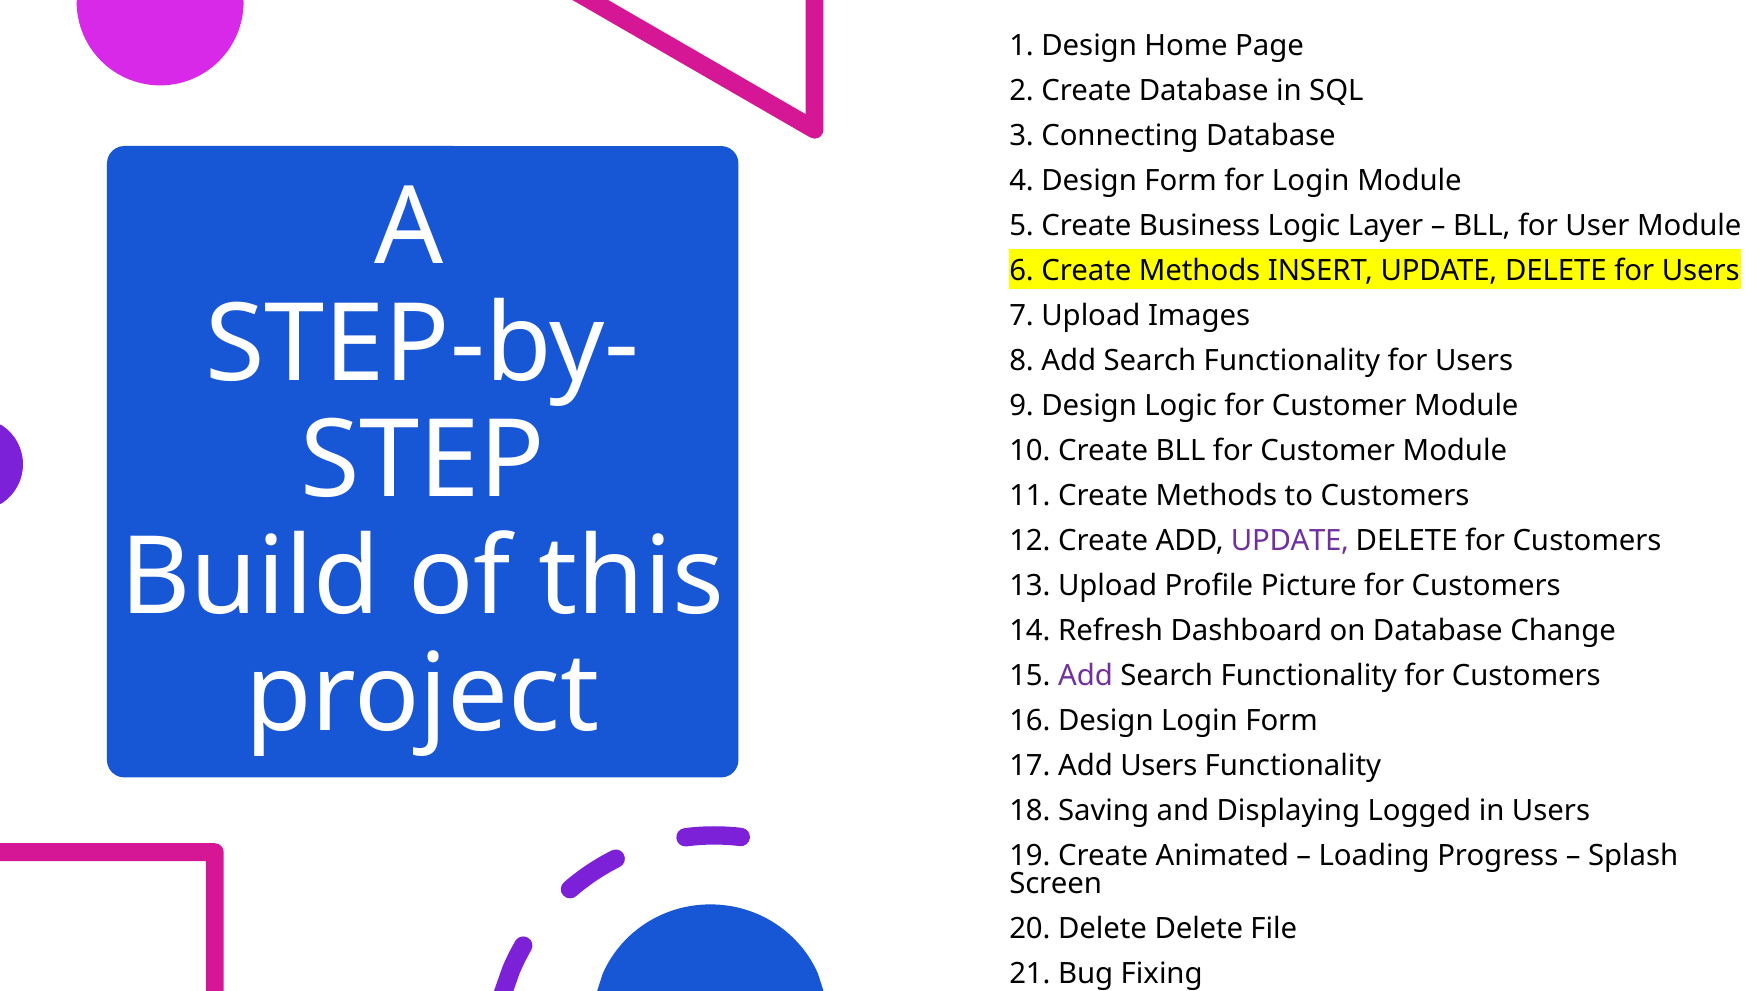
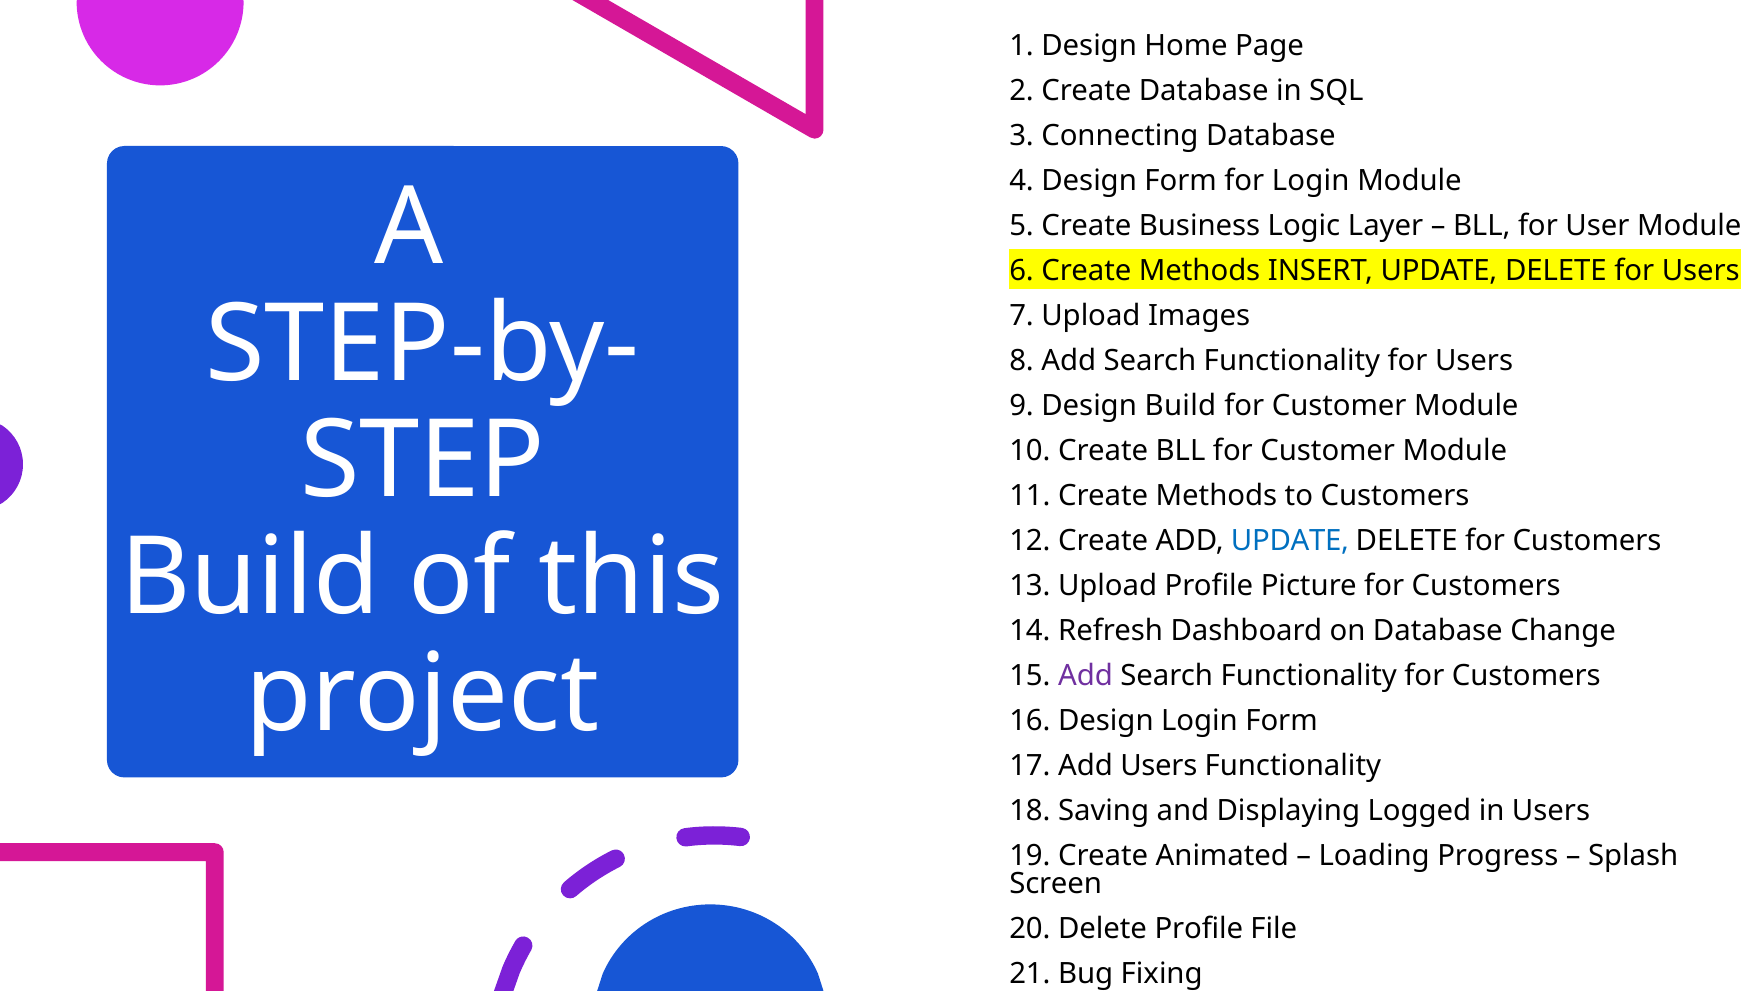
Design Logic: Logic -> Build
UPDATE at (1290, 540) colour: purple -> blue
Delete Delete: Delete -> Profile
